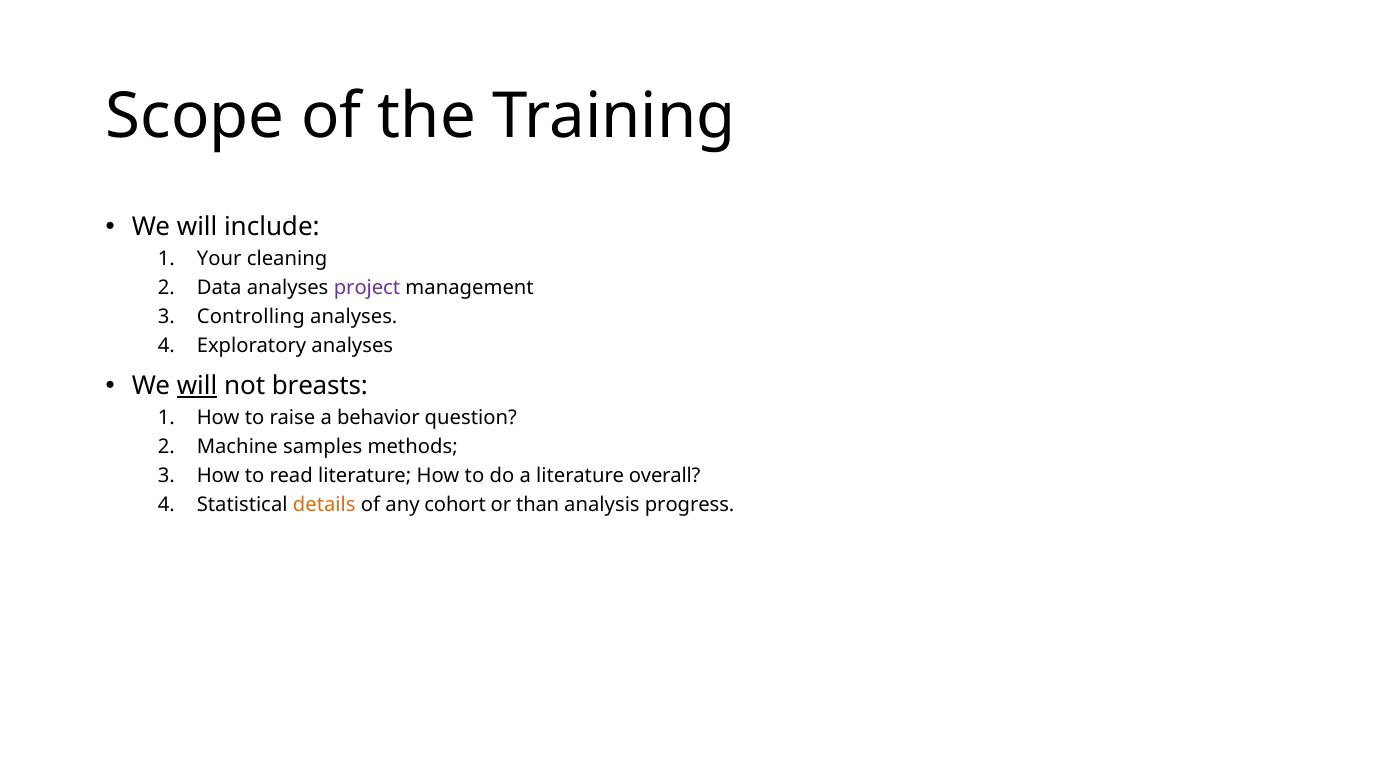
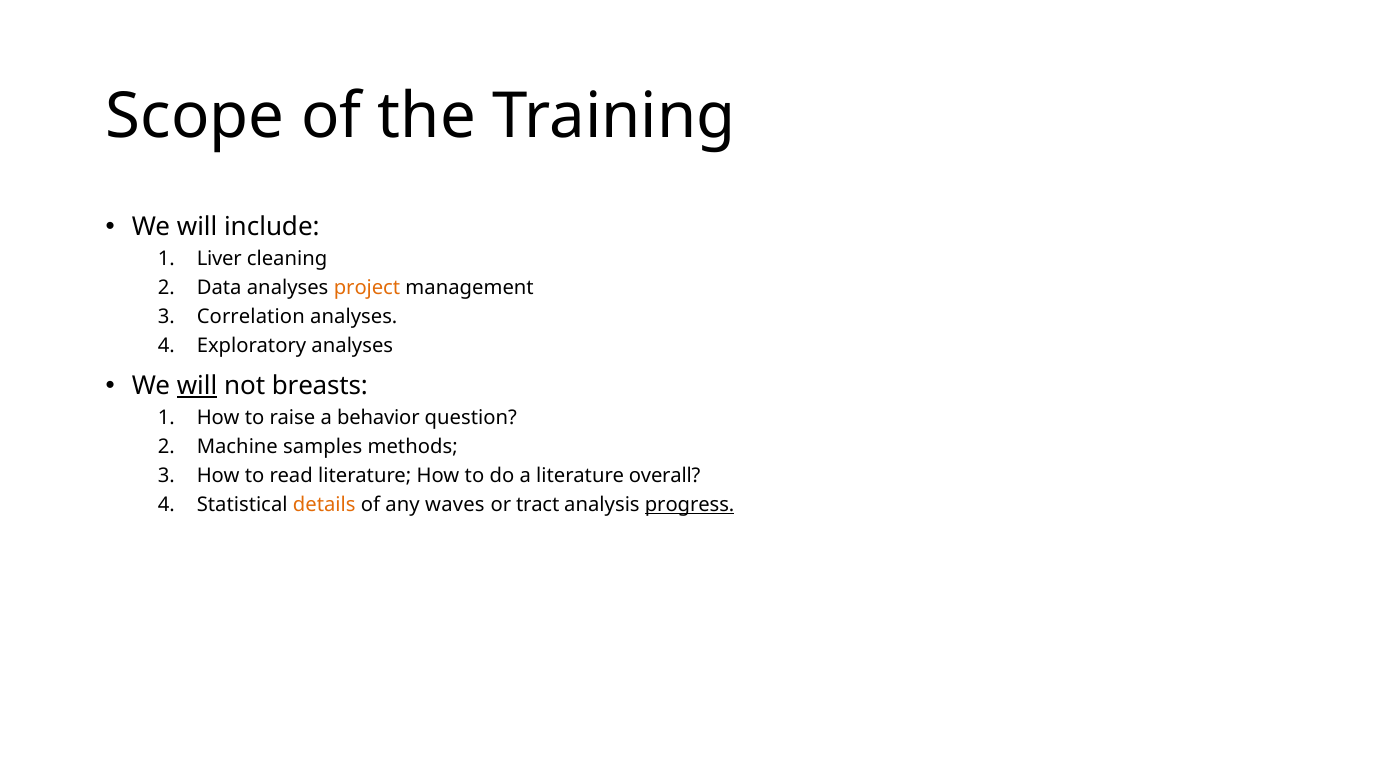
Your: Your -> Liver
project colour: purple -> orange
Controlling: Controlling -> Correlation
cohort: cohort -> waves
than: than -> tract
progress underline: none -> present
